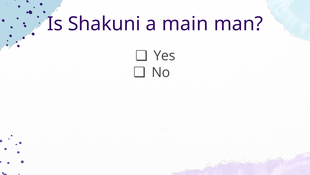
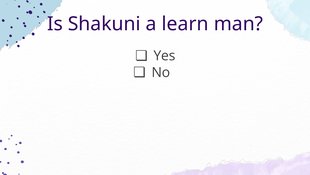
main: main -> learn
